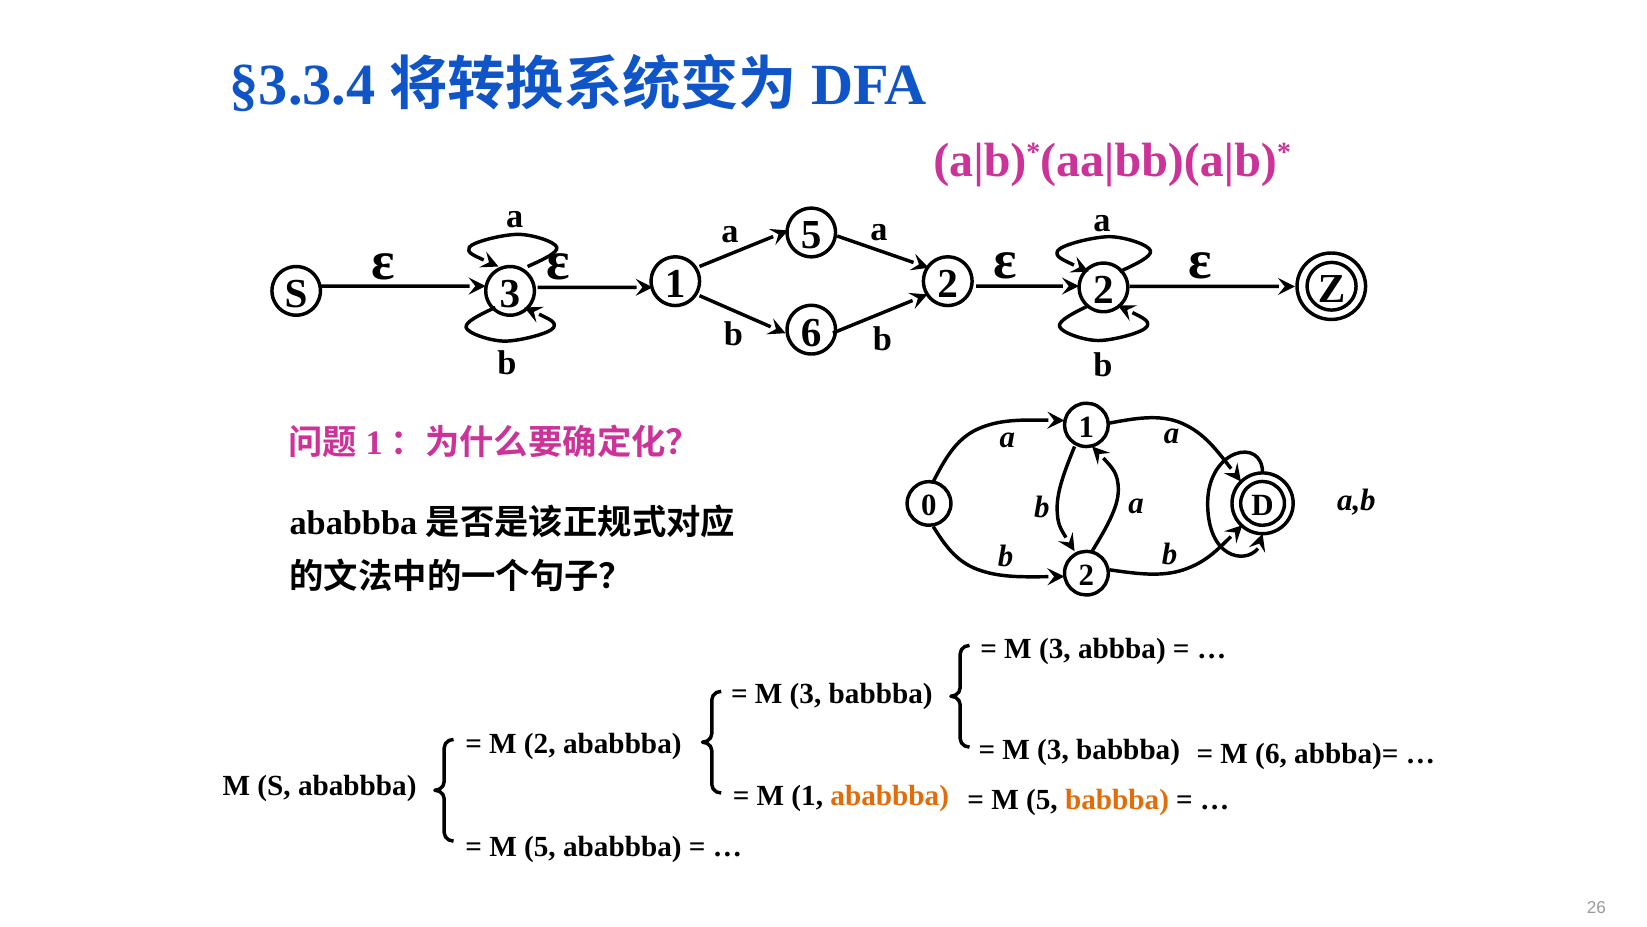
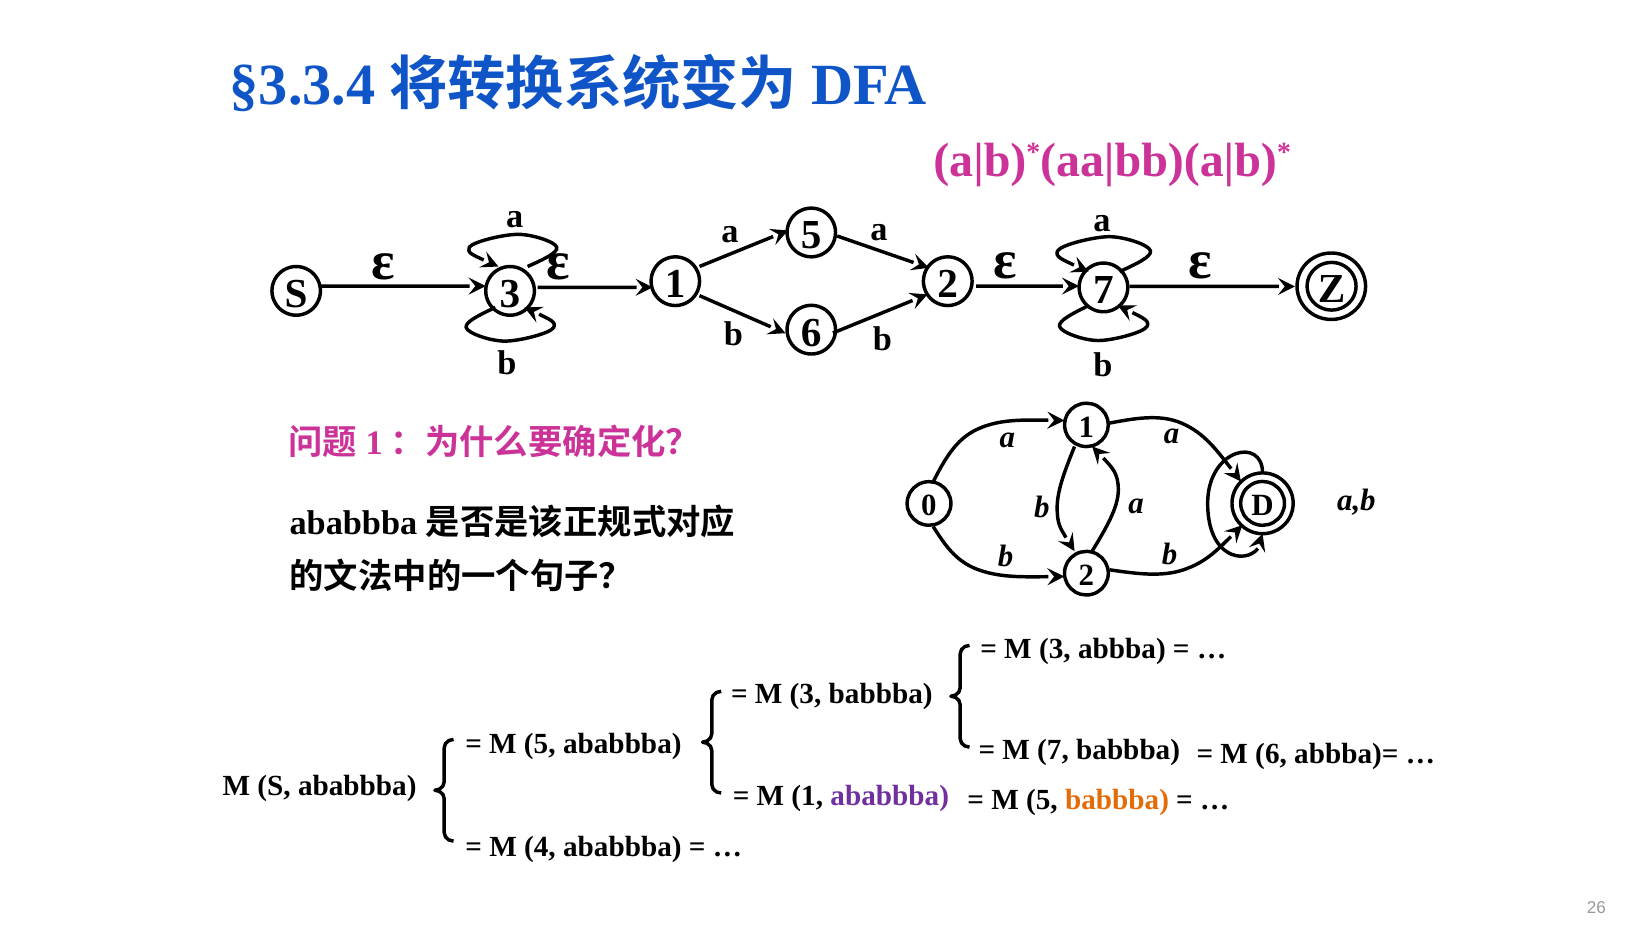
3 2: 2 -> 7
2 at (540, 743): 2 -> 5
3 at (1053, 750): 3 -> 7
ababbba at (890, 796) colour: orange -> purple
5 at (540, 846): 5 -> 4
